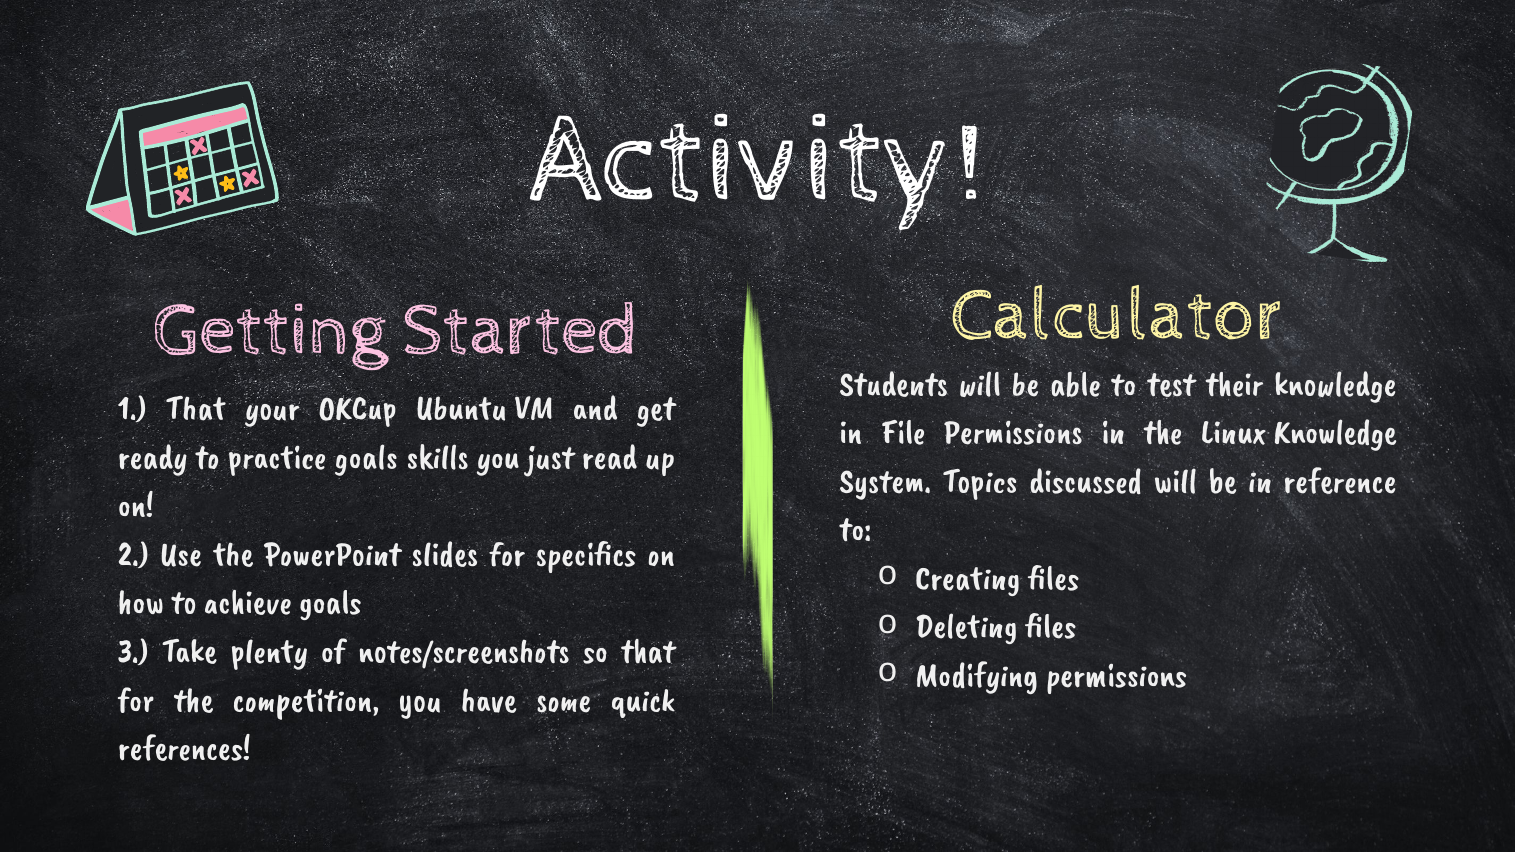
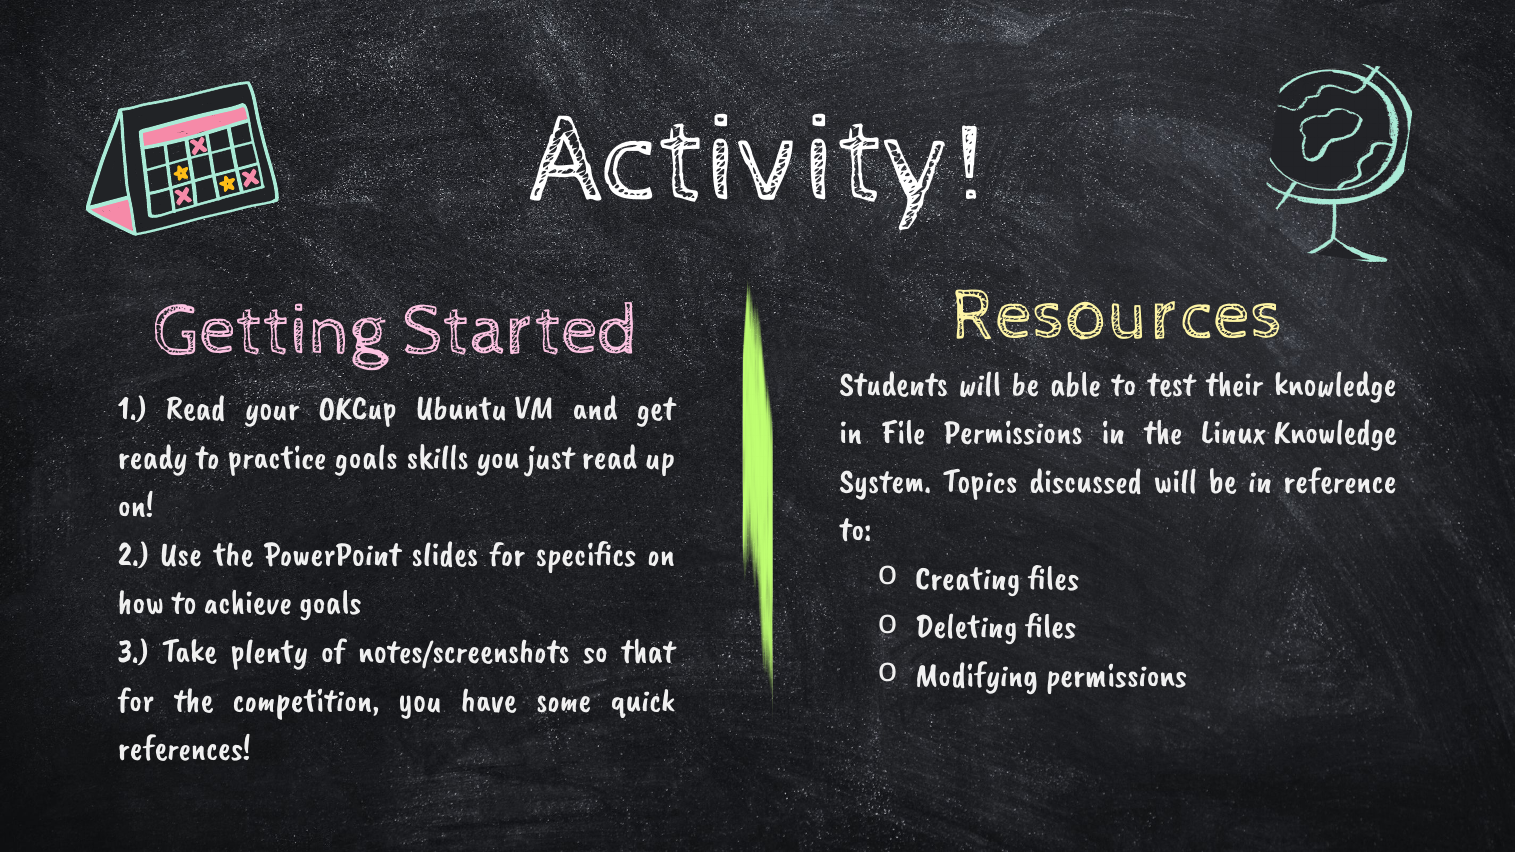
Calculator: Calculator -> Resources
1 That: That -> Read
